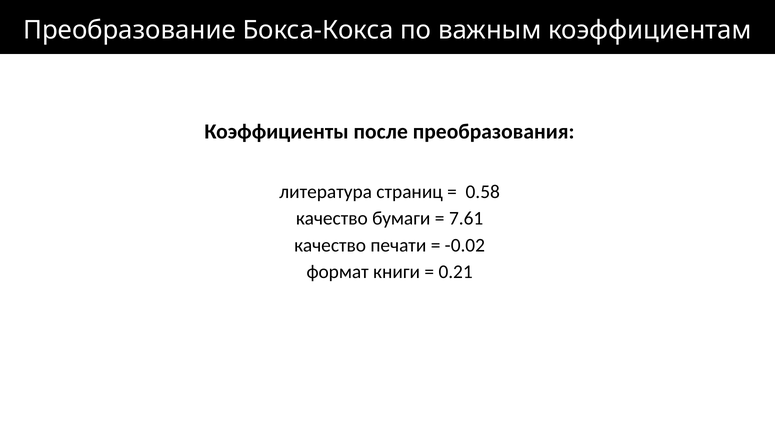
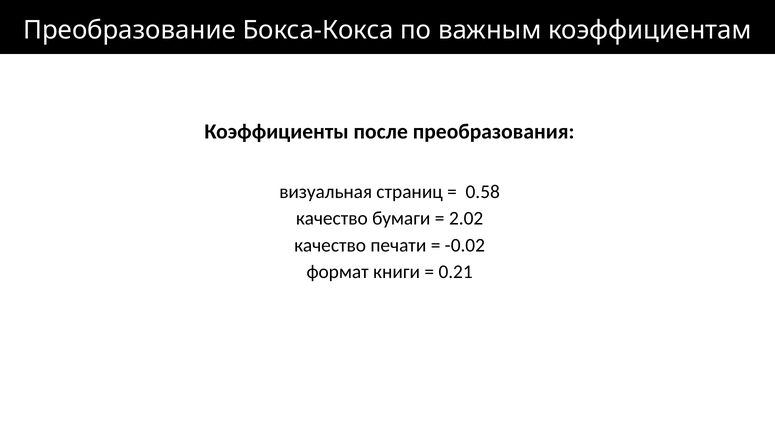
литература: литература -> визуальная
7.61: 7.61 -> 2.02
